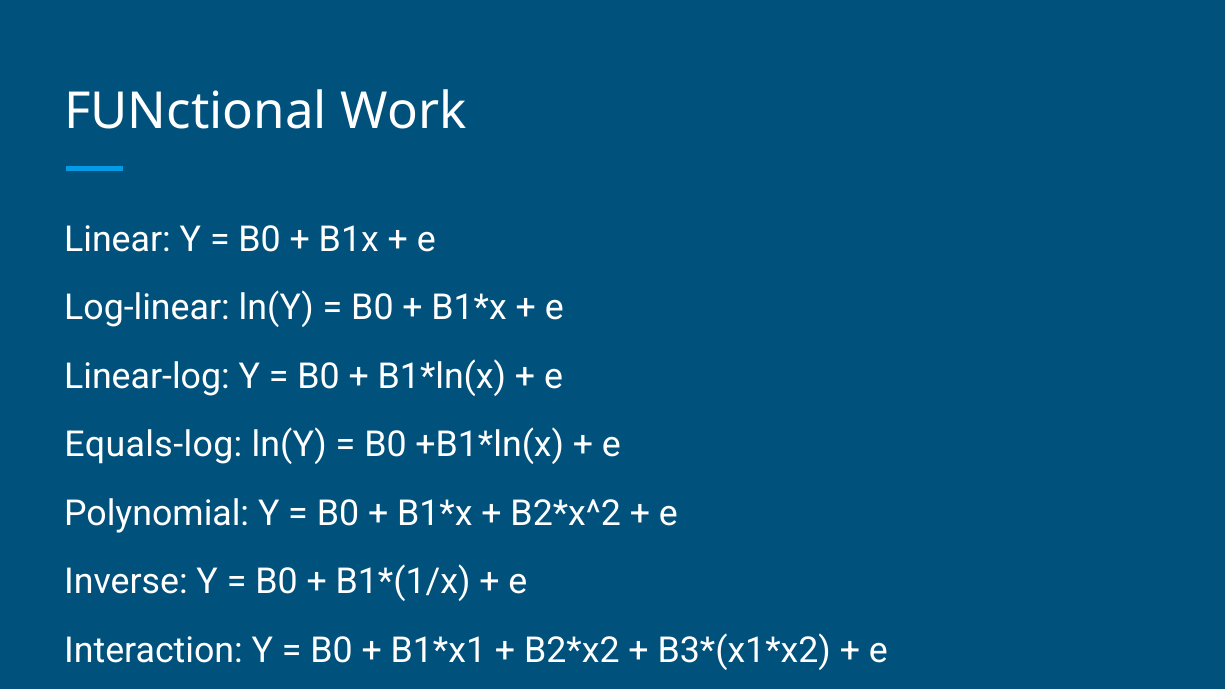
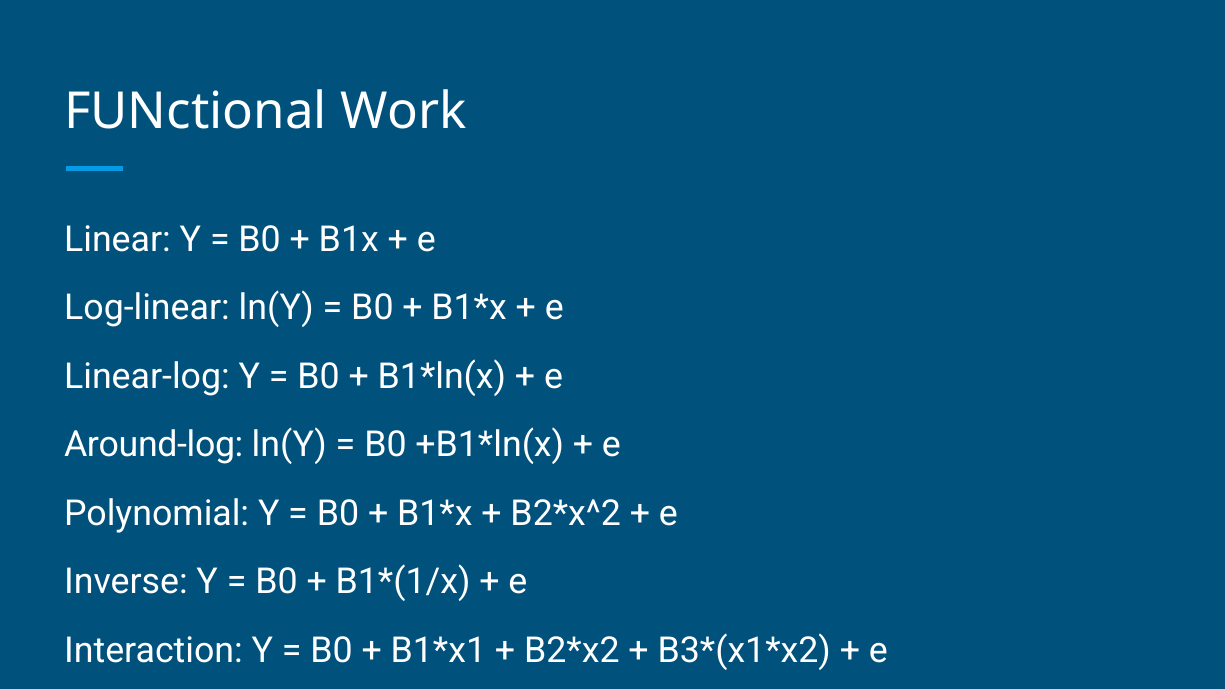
Equals-log: Equals-log -> Around-log
